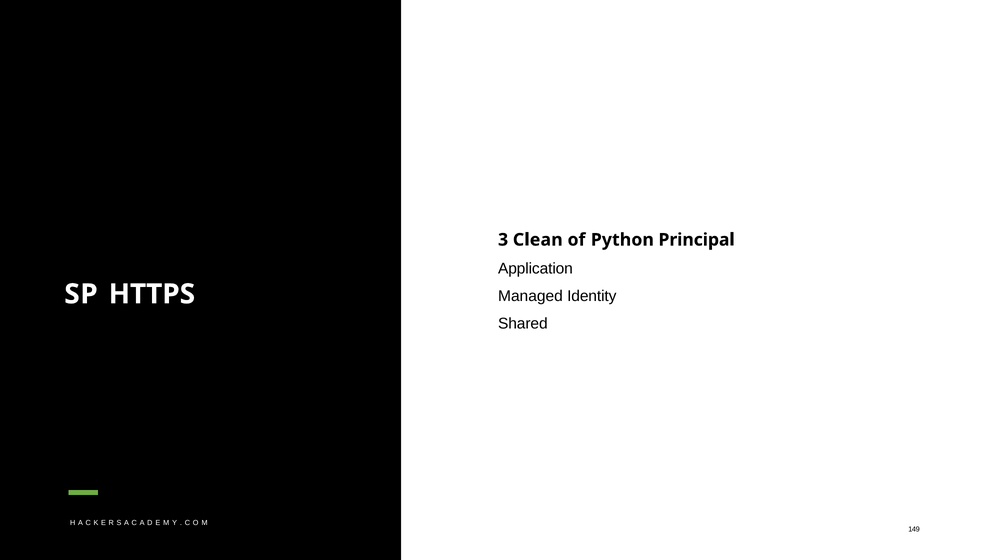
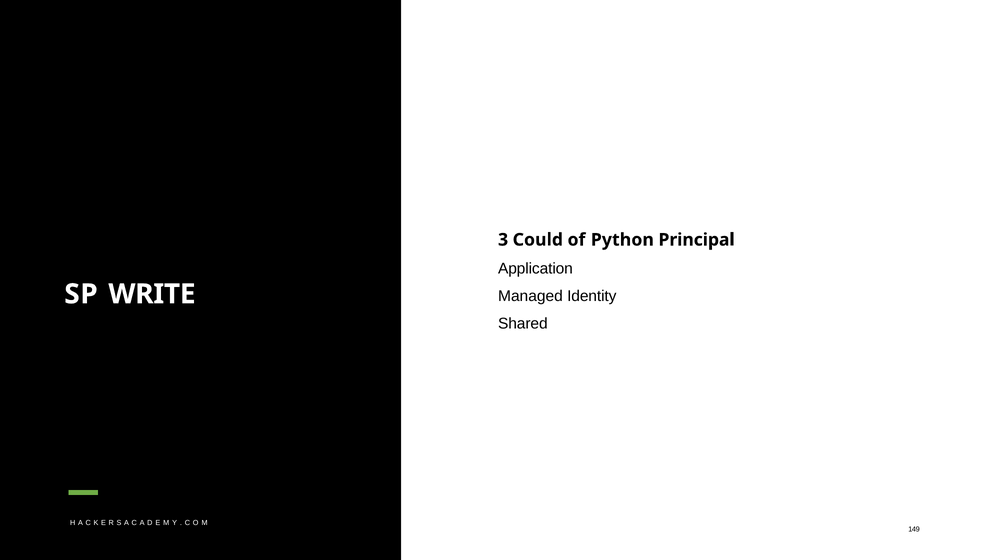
Clean: Clean -> Could
HTTPS: HTTPS -> WRITE
